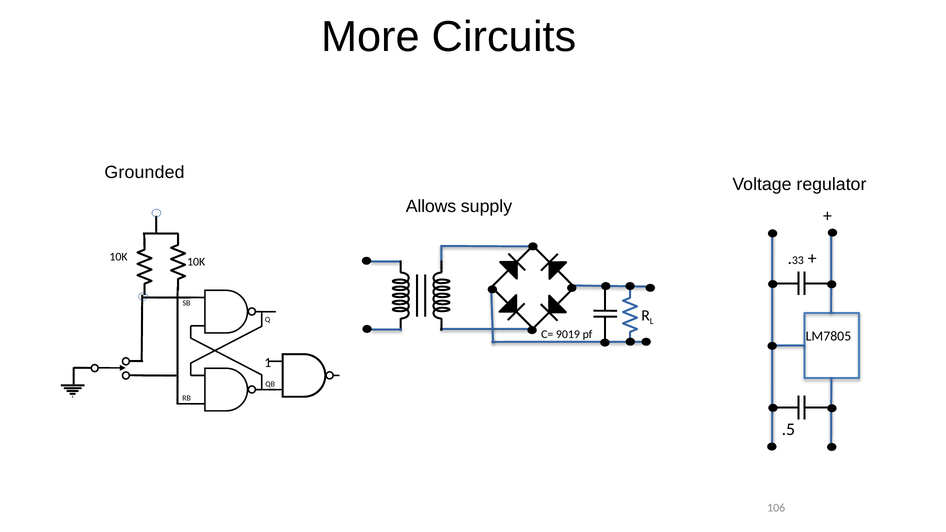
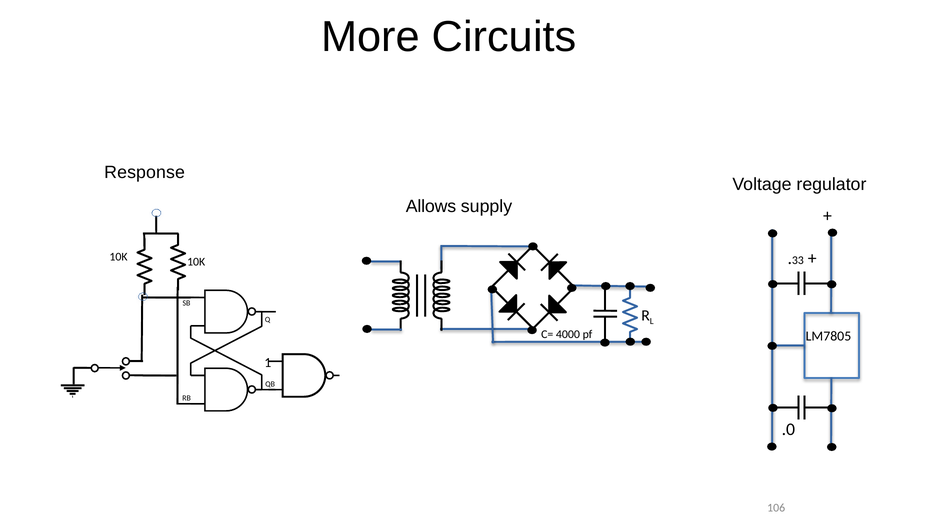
Grounded: Grounded -> Response
9019: 9019 -> 4000
.5: .5 -> .0
